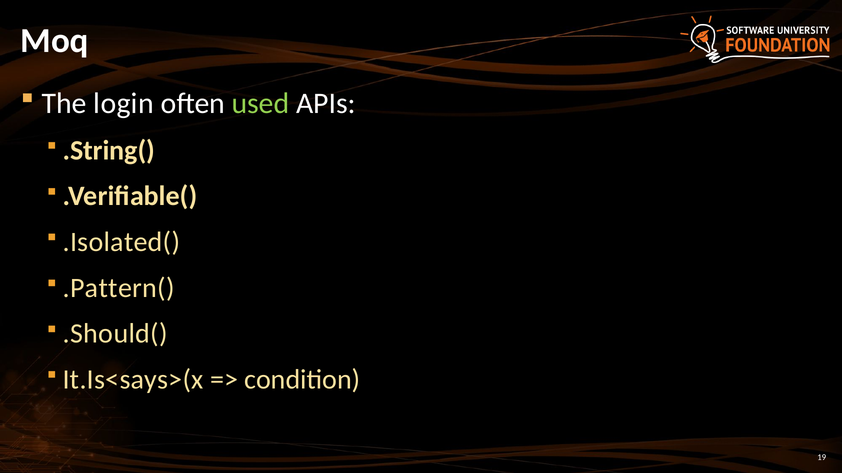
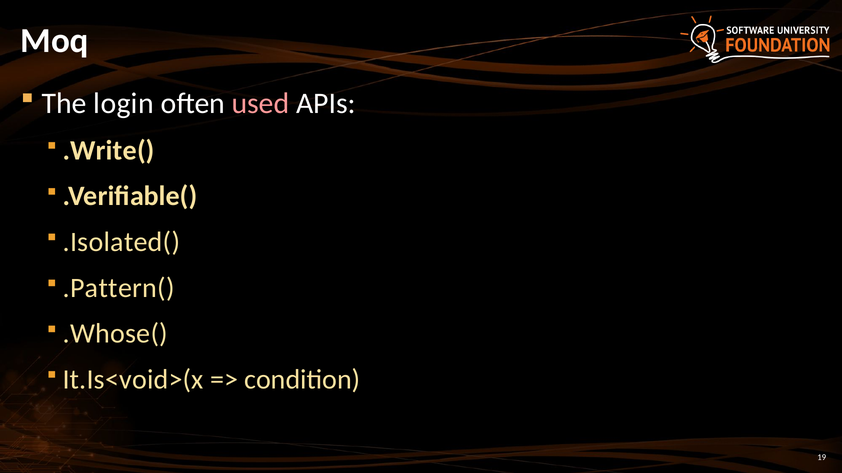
used colour: light green -> pink
.String(: .String( -> .Write(
.Should(: .Should( -> .Whose(
It.Is<says>(x: It.Is<says>(x -> It.Is<void>(x
